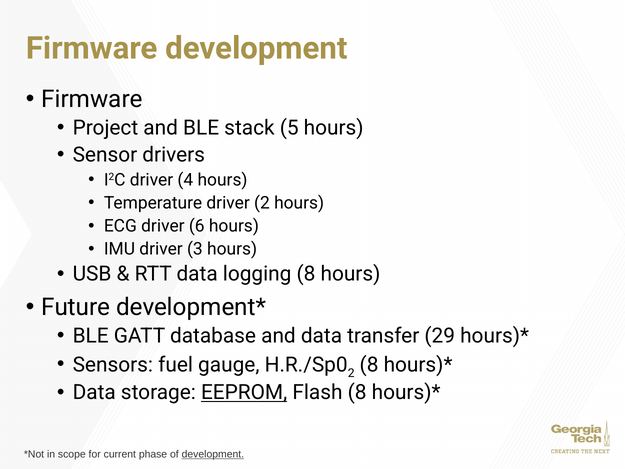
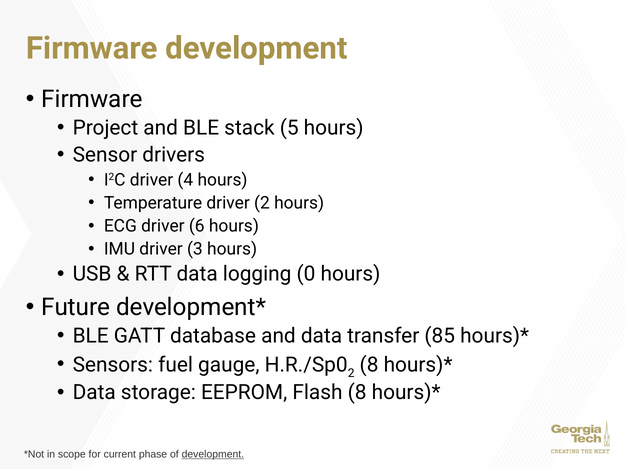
logging 8: 8 -> 0
29: 29 -> 85
EEPROM underline: present -> none
